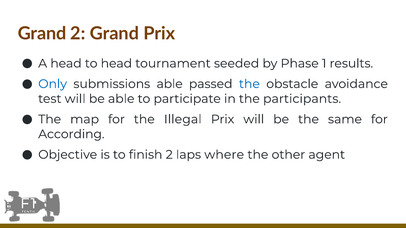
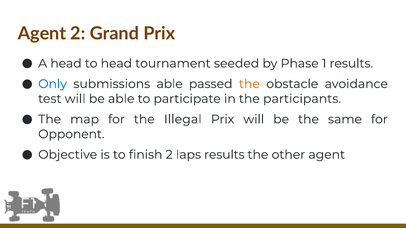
Grand at (42, 34): Grand -> Agent
the at (249, 84) colour: blue -> orange
According: According -> Opponent
laps where: where -> results
